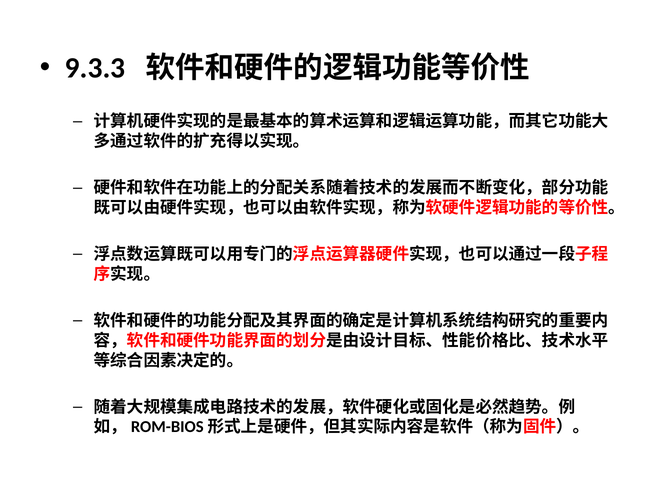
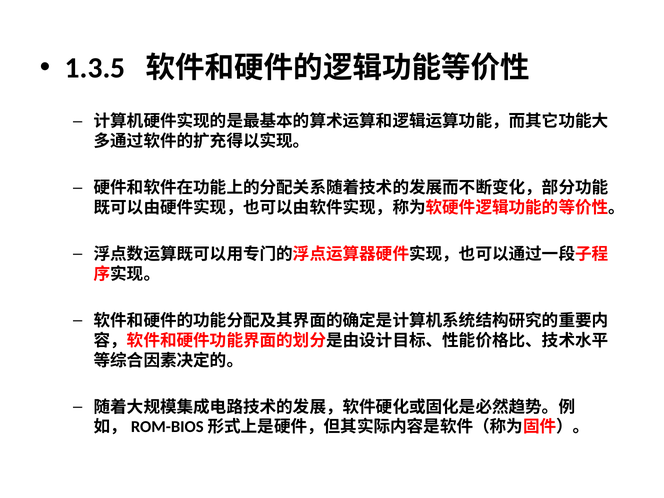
9.3.3: 9.3.3 -> 1.3.5
